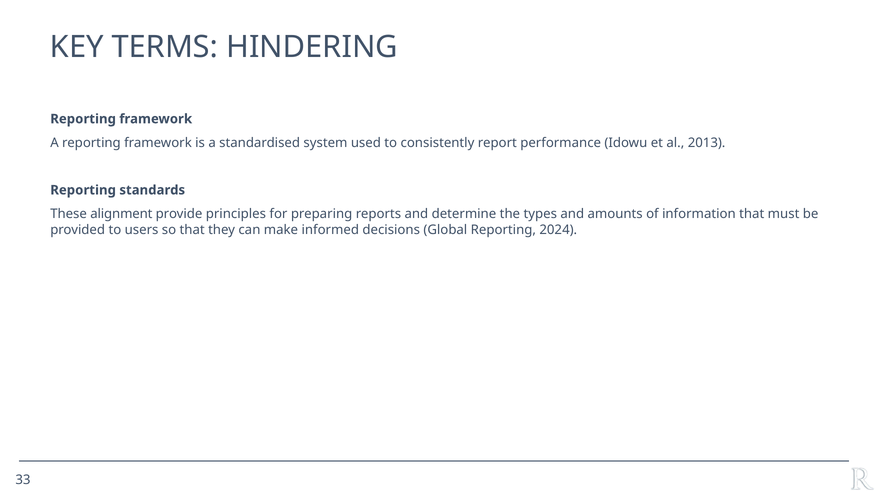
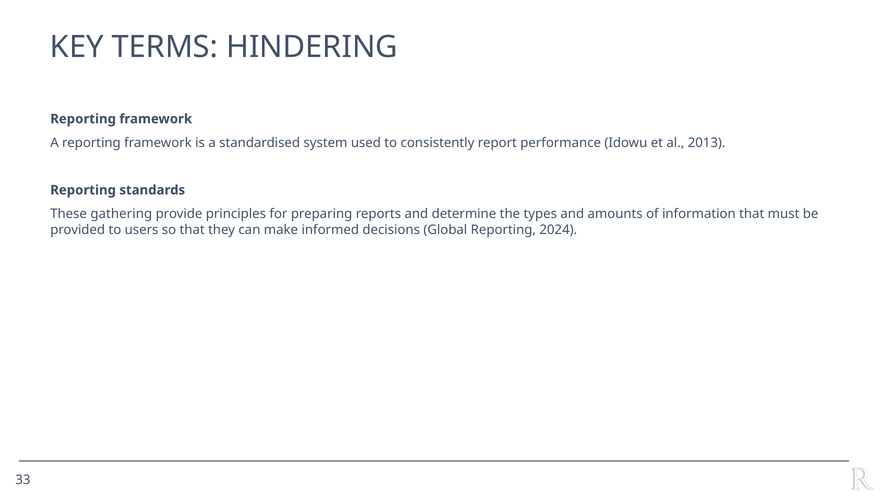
alignment: alignment -> gathering
